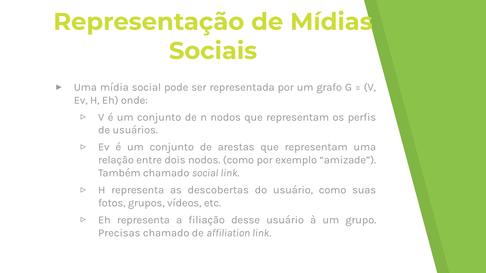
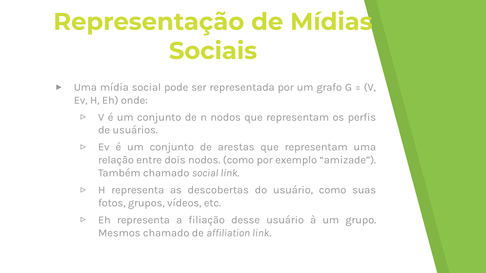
Precisas: Precisas -> Mesmos
